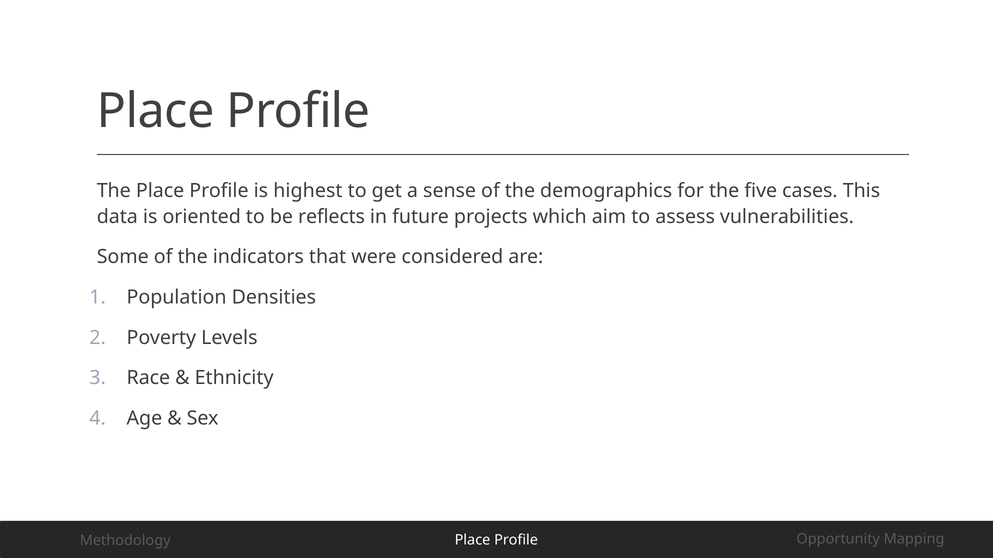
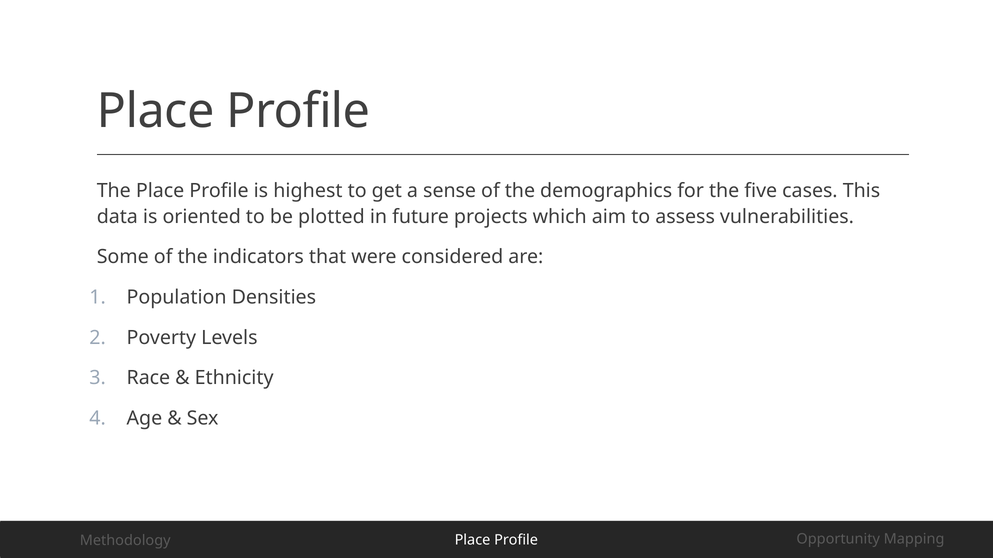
reflects: reflects -> plotted
